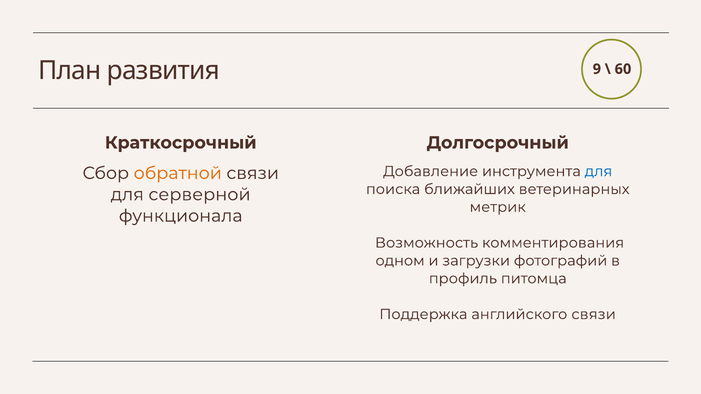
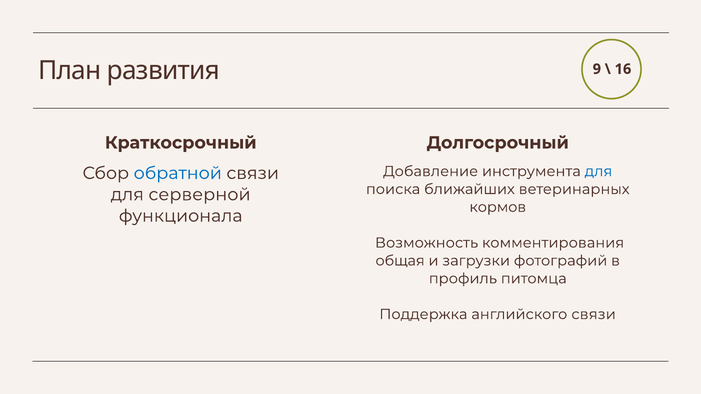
60: 60 -> 16
обратной colour: orange -> blue
метрик: метрик -> кормов
одном: одном -> общая
